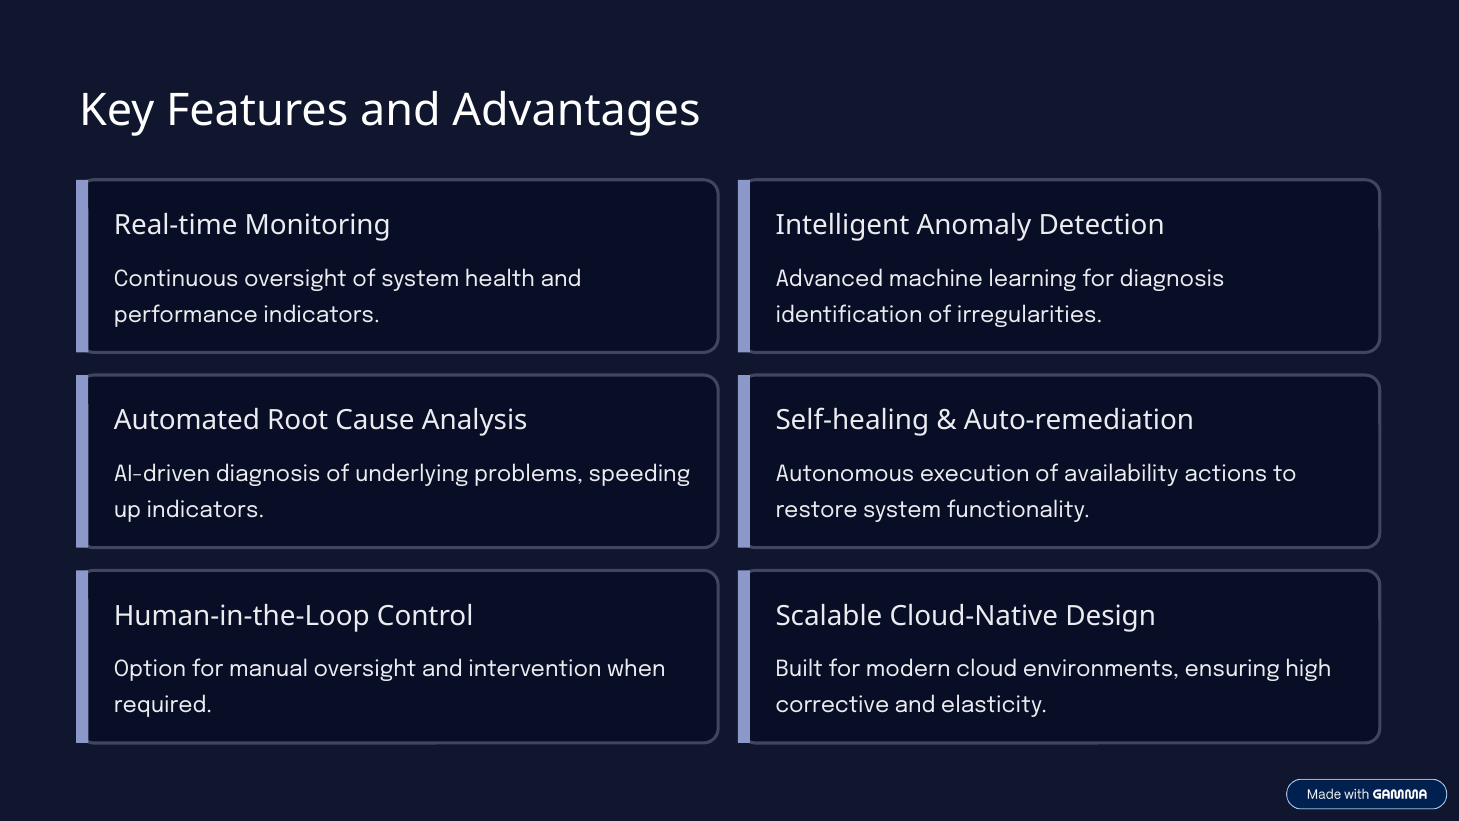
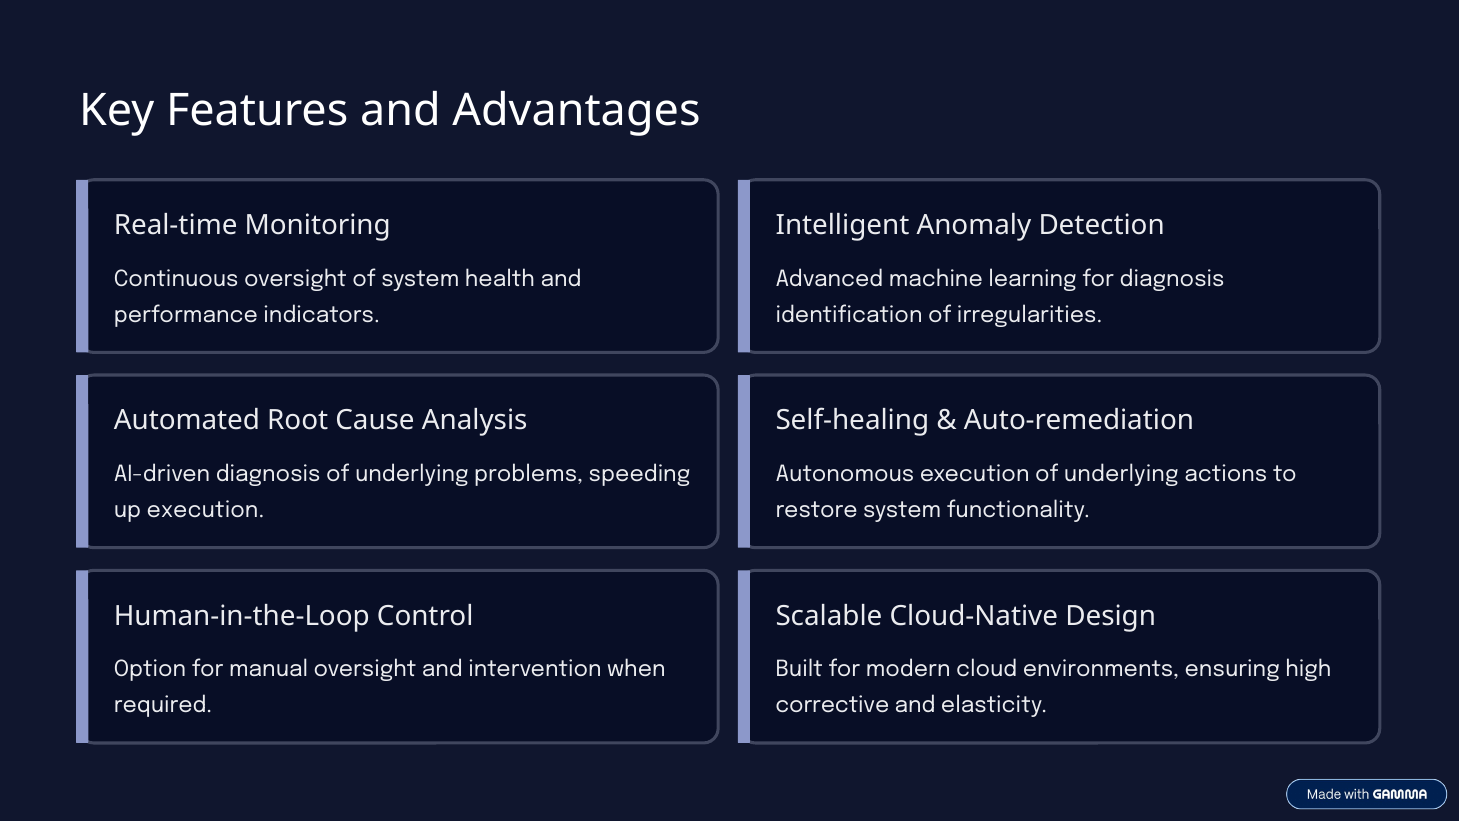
execution of availability: availability -> underlying
up indicators: indicators -> execution
